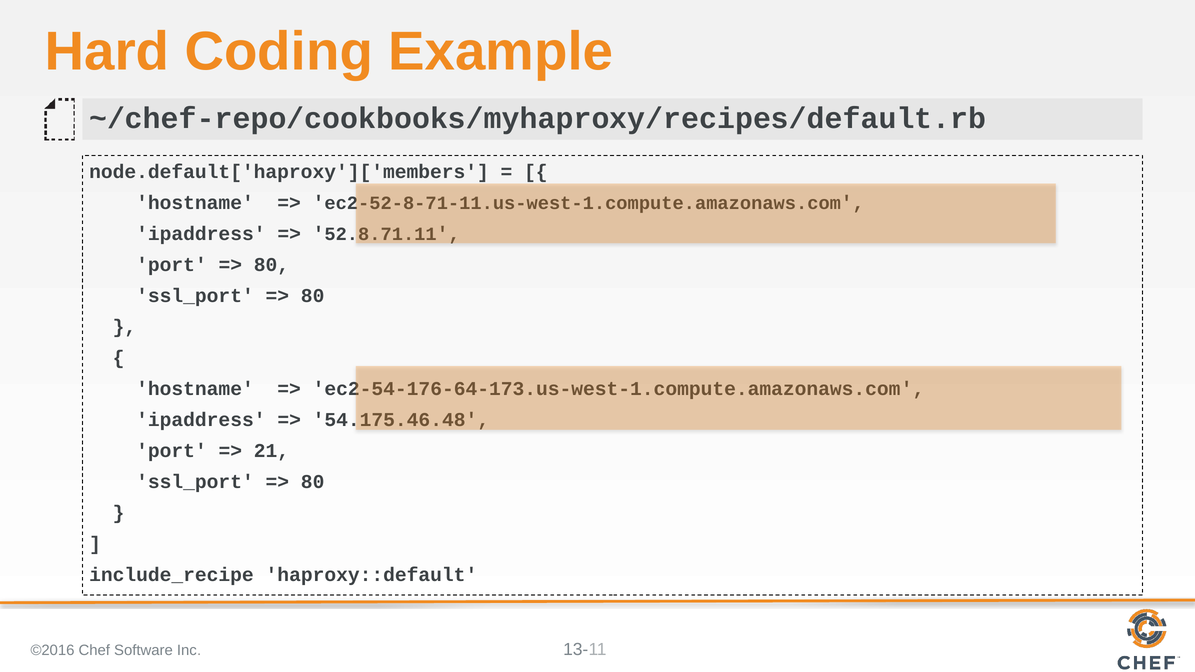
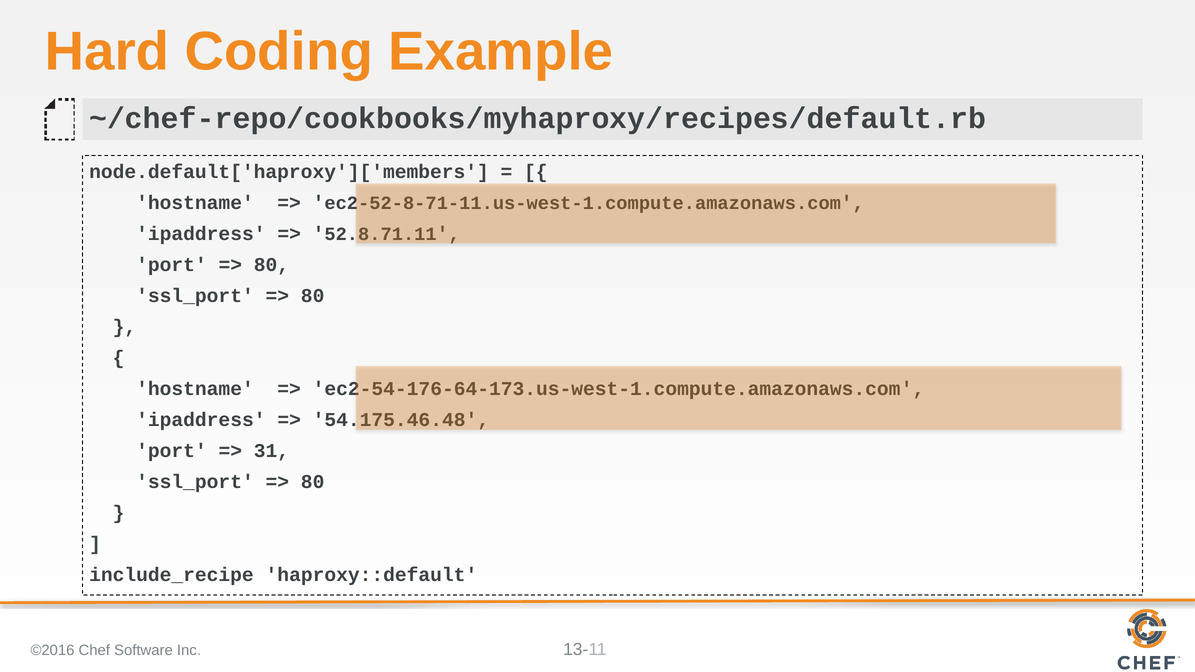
21: 21 -> 31
